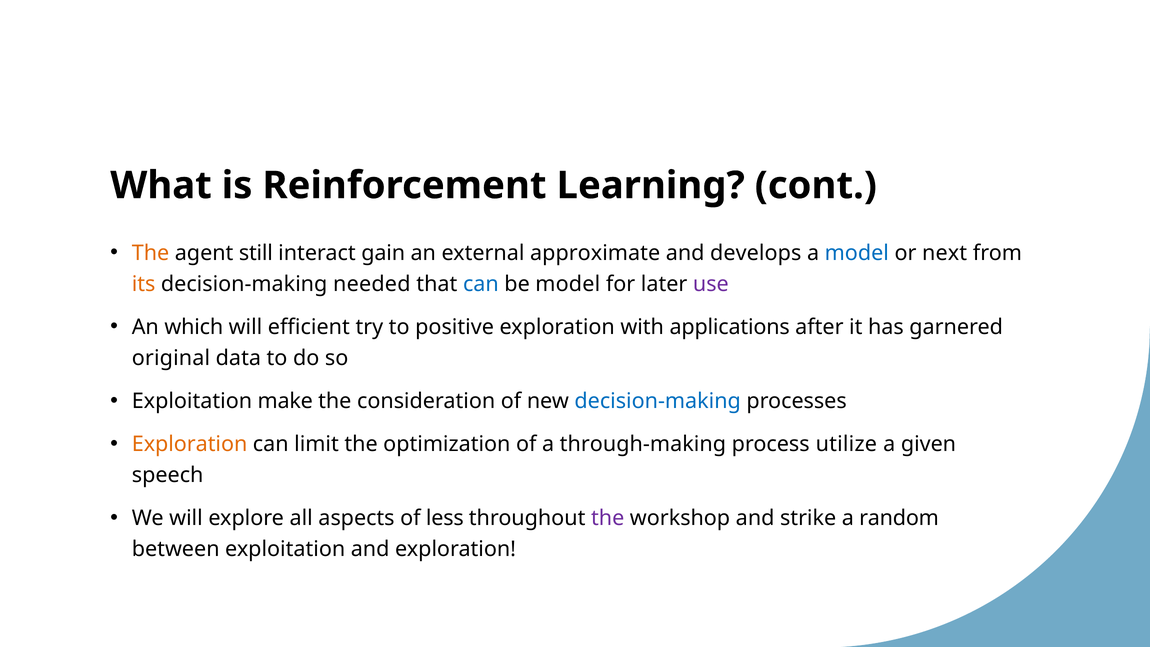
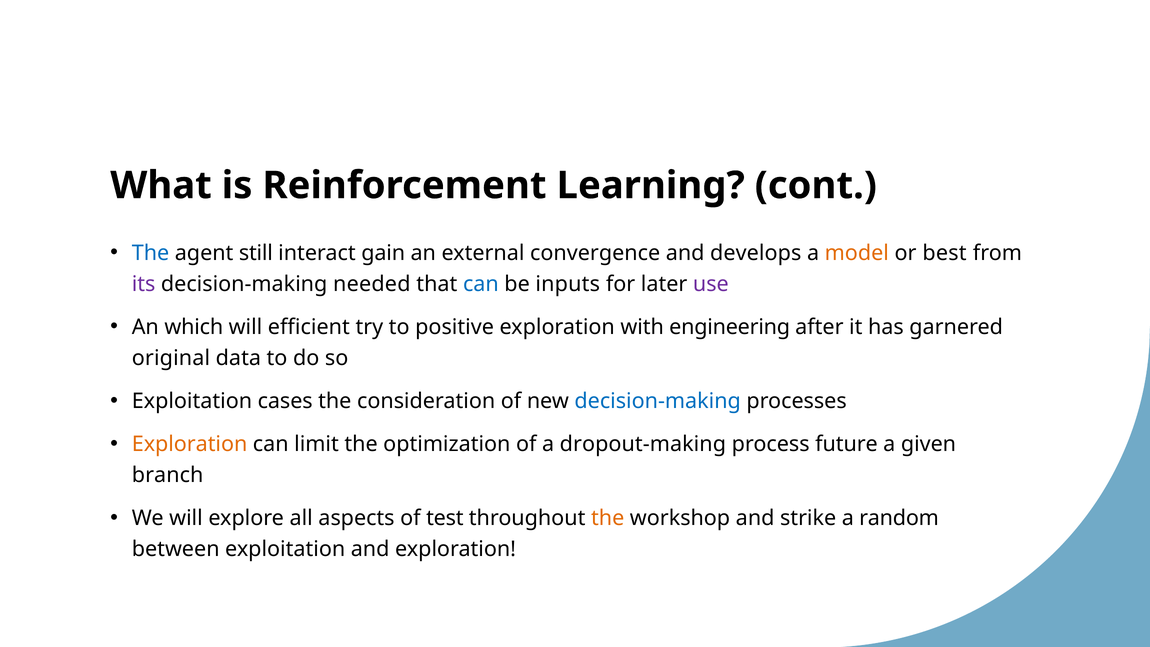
The at (151, 253) colour: orange -> blue
approximate: approximate -> convergence
model at (857, 253) colour: blue -> orange
next: next -> best
its colour: orange -> purple
be model: model -> inputs
applications: applications -> engineering
make: make -> cases
through-making: through-making -> dropout-making
utilize: utilize -> future
speech: speech -> branch
less: less -> test
the at (608, 518) colour: purple -> orange
